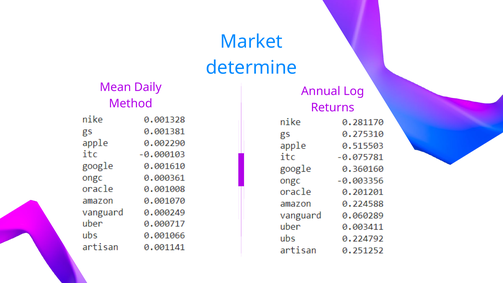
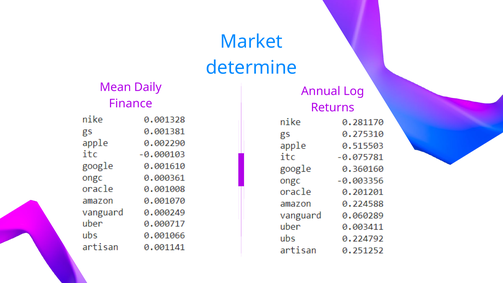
Method: Method -> Finance
